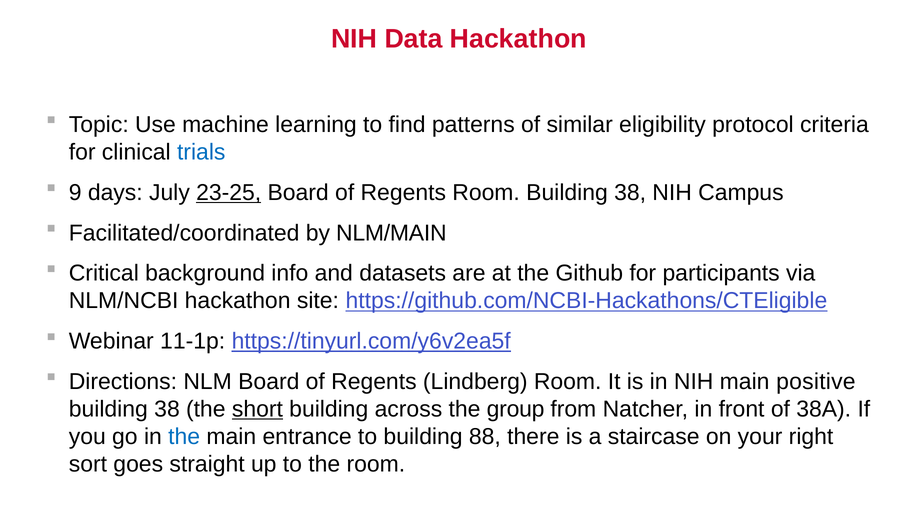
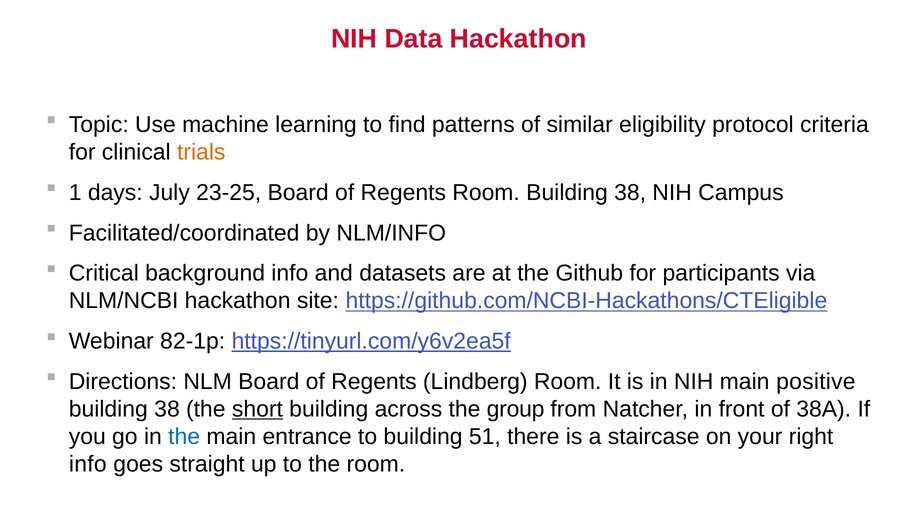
trials colour: blue -> orange
9: 9 -> 1
23-25 underline: present -> none
NLM/MAIN: NLM/MAIN -> NLM/INFO
11-1p: 11-1p -> 82-1p
88: 88 -> 51
sort at (88, 464): sort -> info
